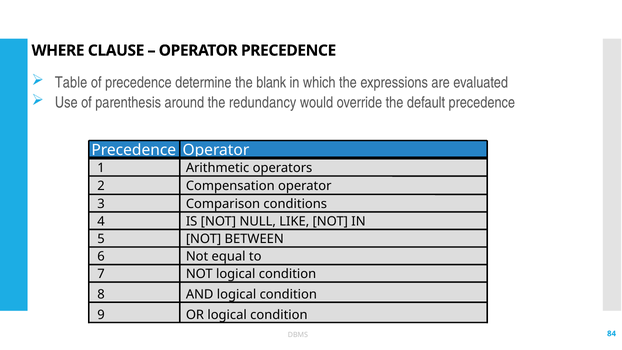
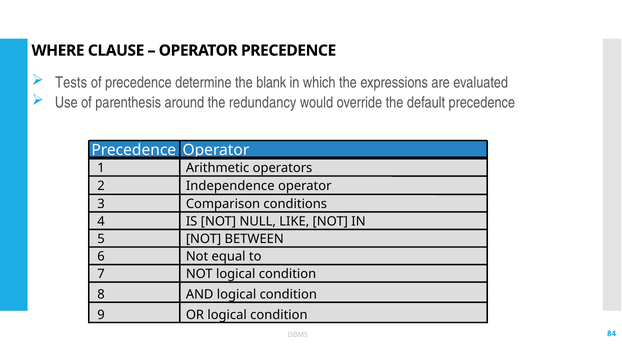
Table: Table -> Tests
Compensation: Compensation -> Independence
